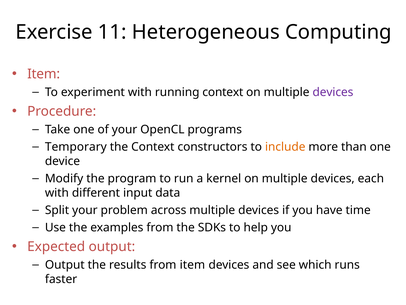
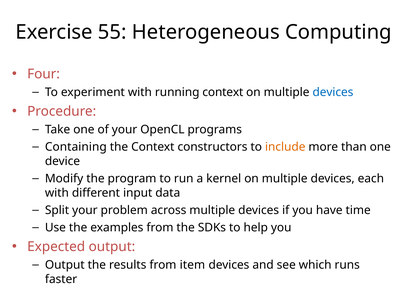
11: 11 -> 55
Item at (44, 74): Item -> Four
devices at (333, 92) colour: purple -> blue
Temporary: Temporary -> Containing
